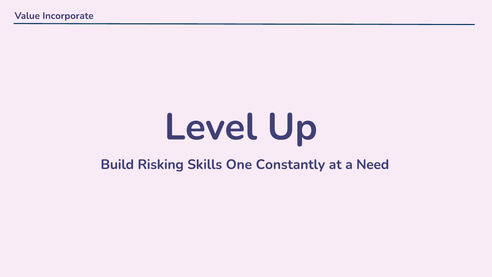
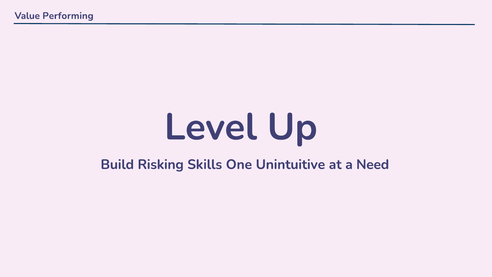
Incorporate: Incorporate -> Performing
Constantly: Constantly -> Unintuitive
